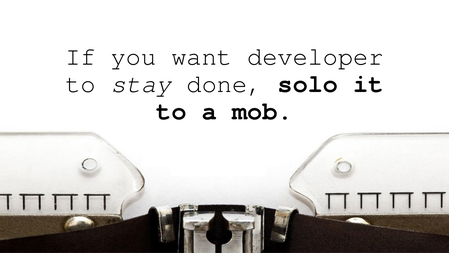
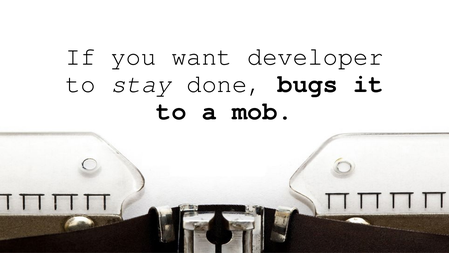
solo: solo -> bugs
